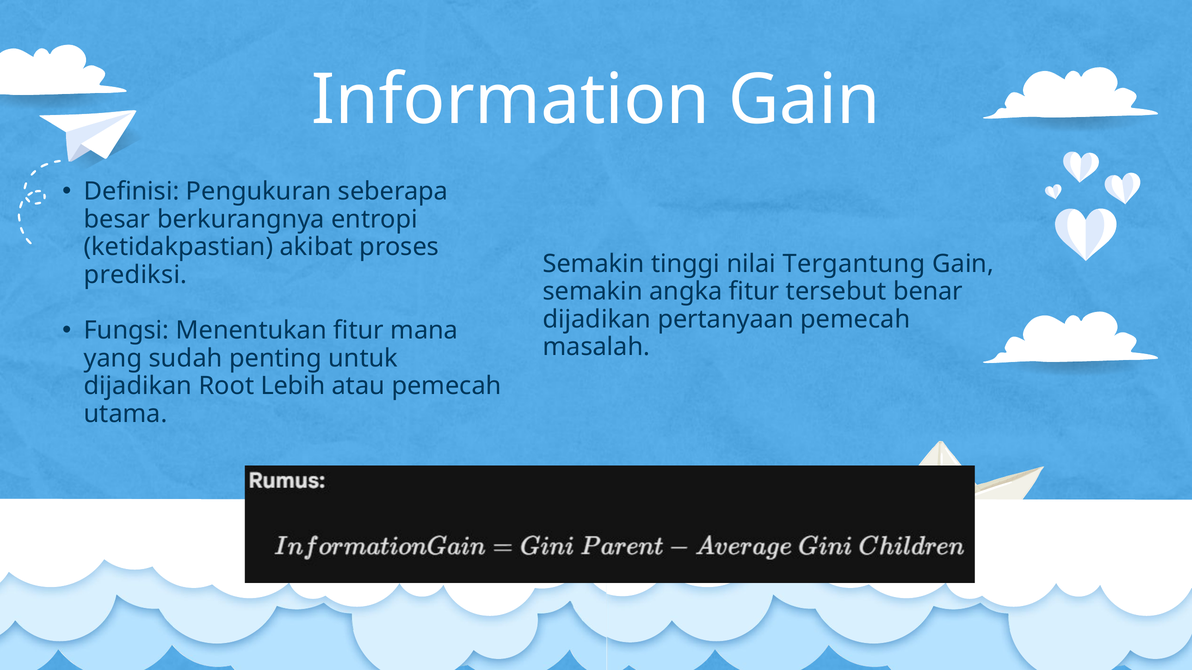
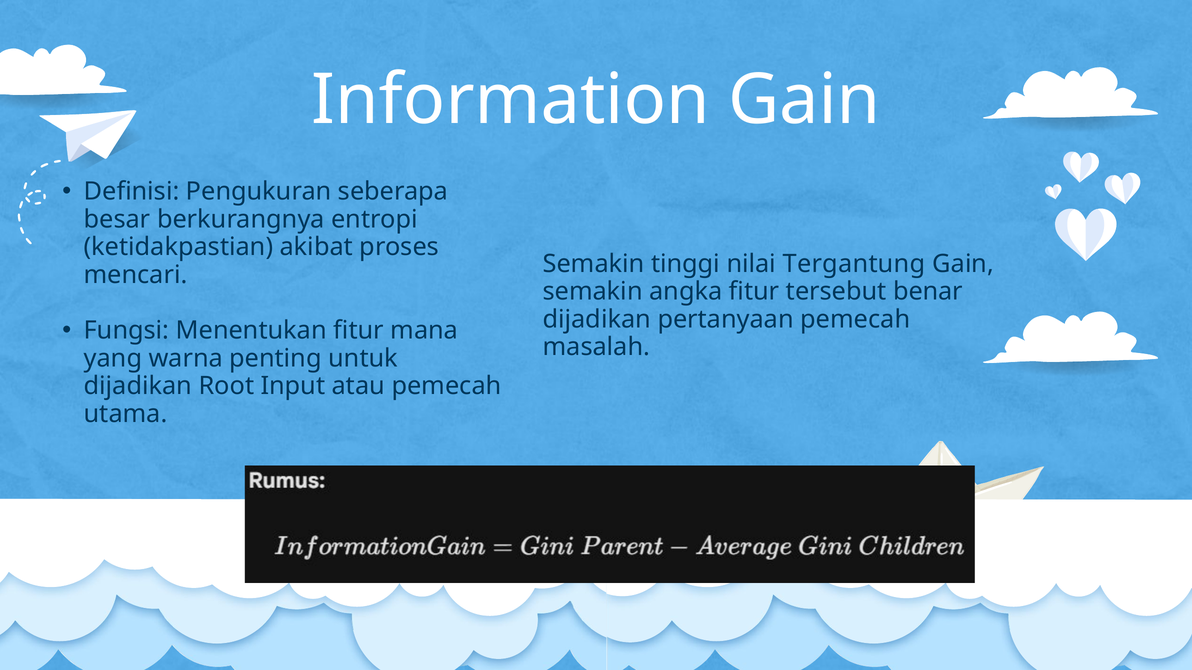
prediksi: prediksi -> mencari
sudah: sudah -> warna
Lebih: Lebih -> Input
